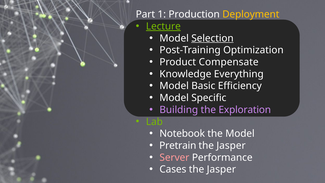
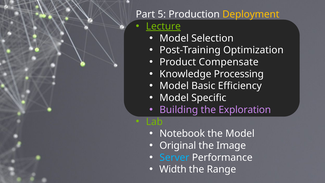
1: 1 -> 5
Selection underline: present -> none
Everything: Everything -> Processing
Pretrain: Pretrain -> Original
Jasper at (231, 145): Jasper -> Image
Server colour: pink -> light blue
Cases: Cases -> Width
Jasper at (221, 169): Jasper -> Range
